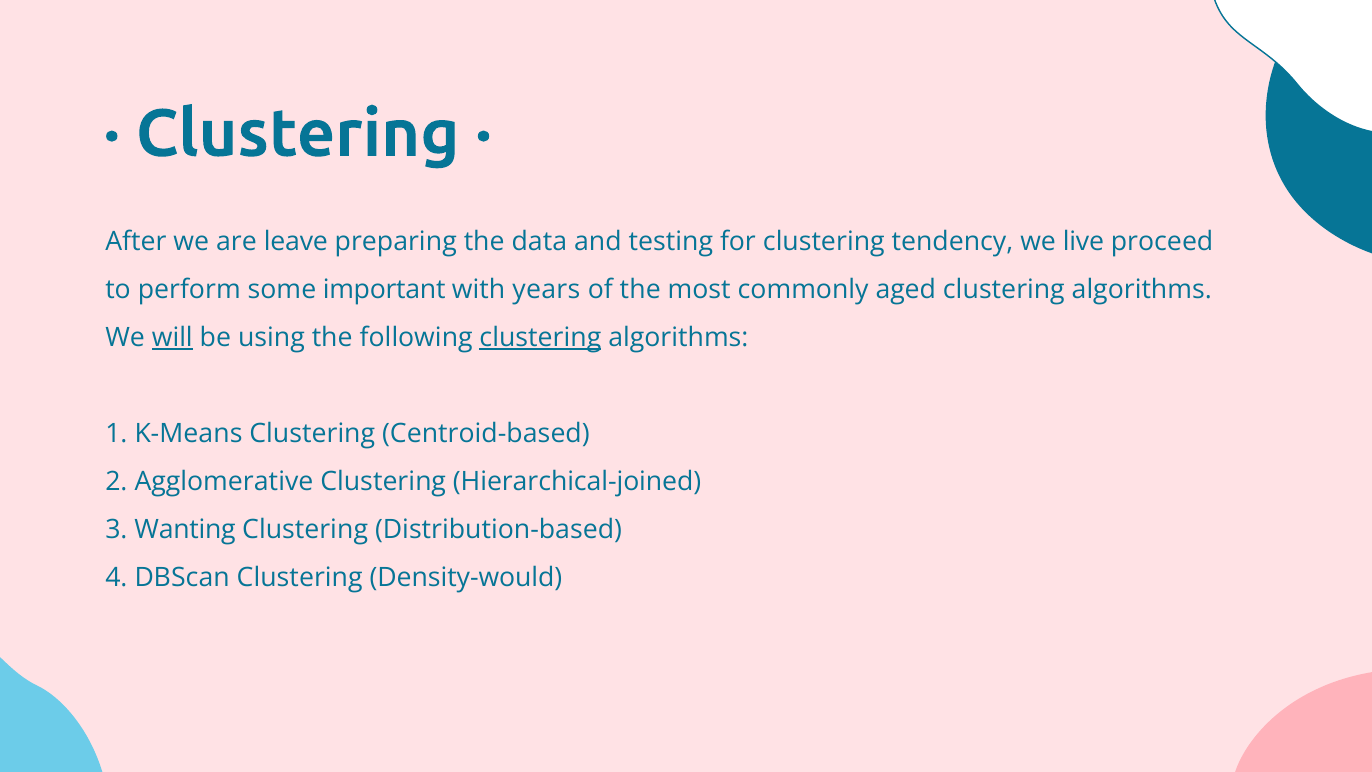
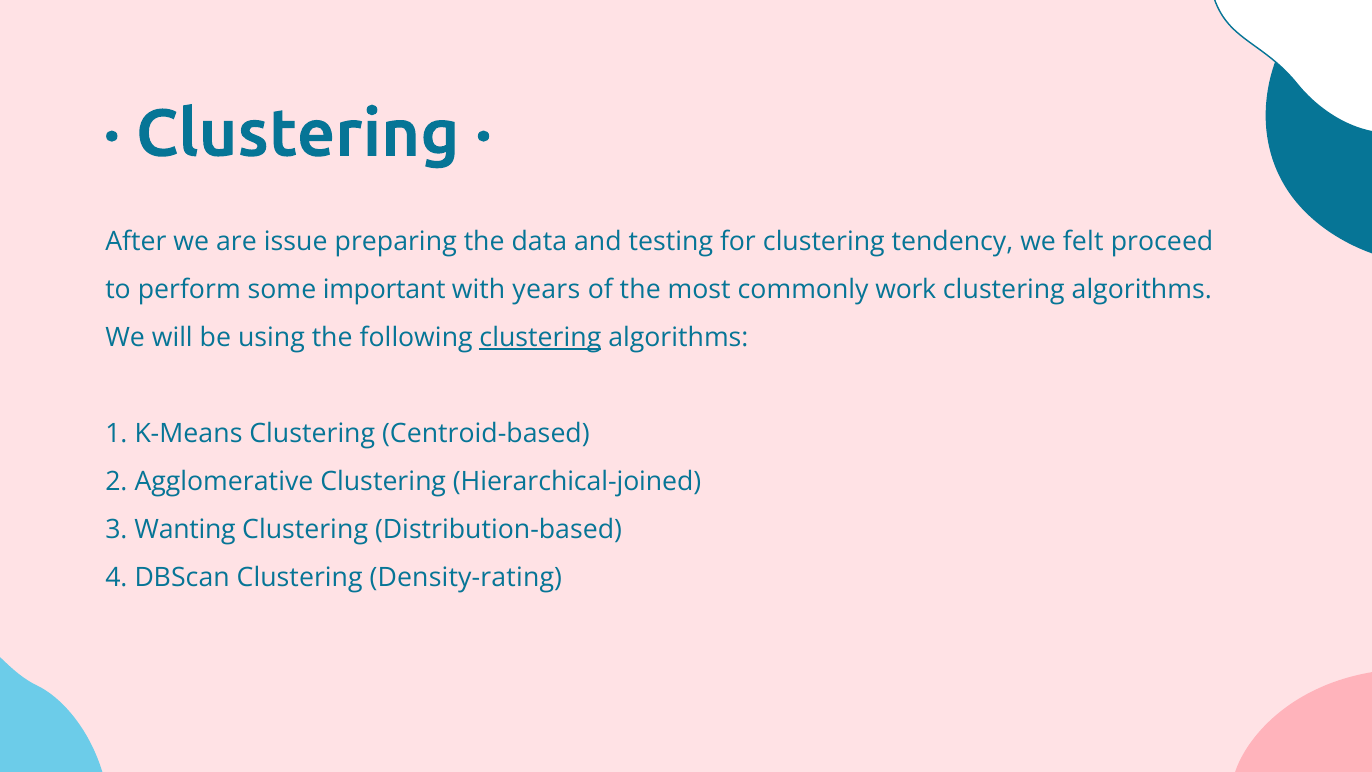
leave: leave -> issue
live: live -> felt
aged: aged -> work
will underline: present -> none
Density-would: Density-would -> Density-rating
